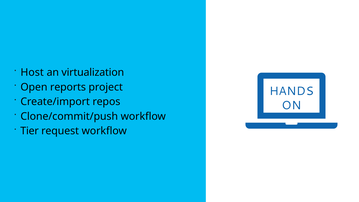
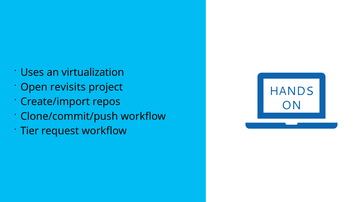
Host: Host -> Uses
reports: reports -> revisits
